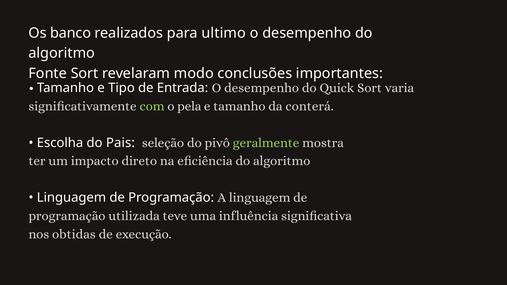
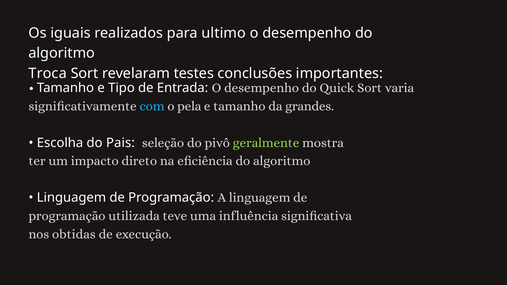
banco: banco -> iguais
Fonte: Fonte -> Troca
modo: modo -> testes
com colour: light green -> light blue
conterá: conterá -> grandes
